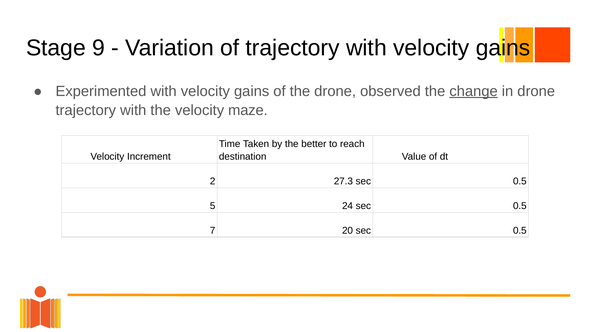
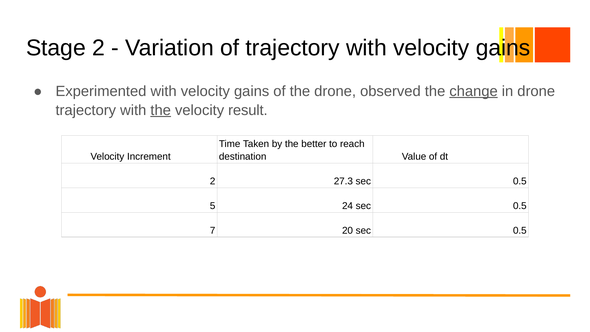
Stage 9: 9 -> 2
the at (161, 110) underline: none -> present
maze: maze -> result
